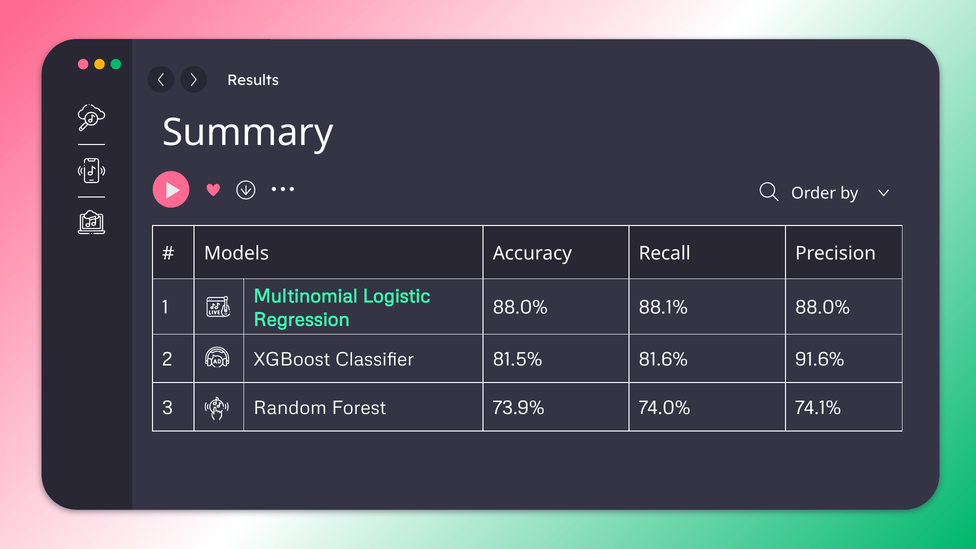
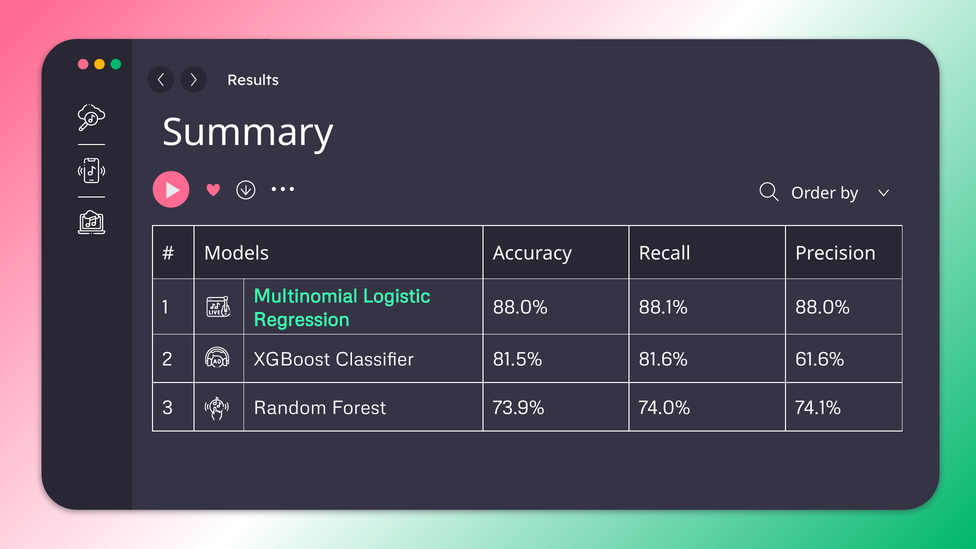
91.6%: 91.6% -> 61.6%
